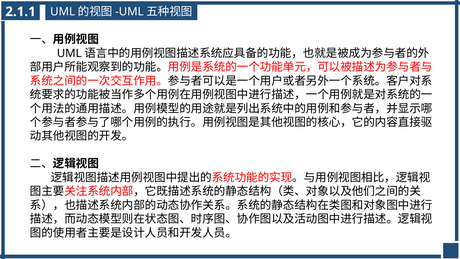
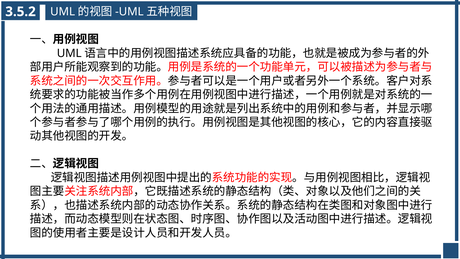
2.1.1: 2.1.1 -> 3.5.2
